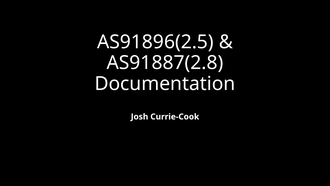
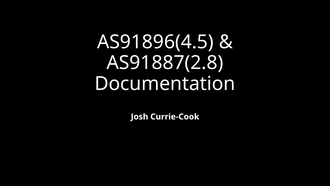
AS91896(2.5: AS91896(2.5 -> AS91896(4.5
